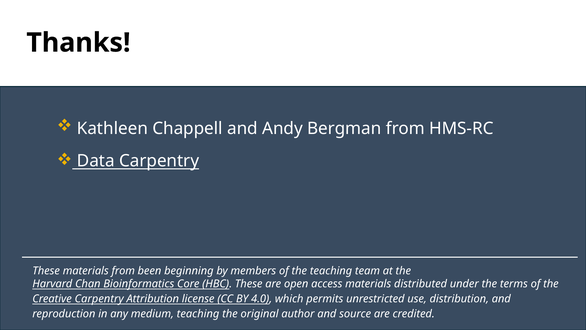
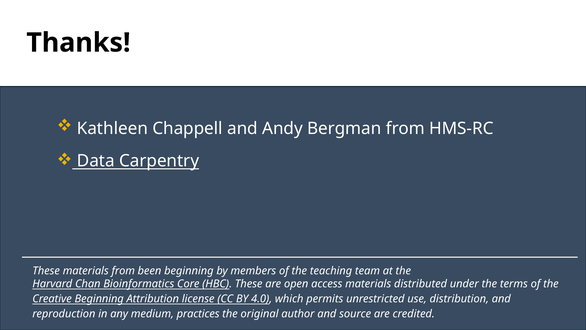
Creative Carpentry: Carpentry -> Beginning
medium teaching: teaching -> practices
